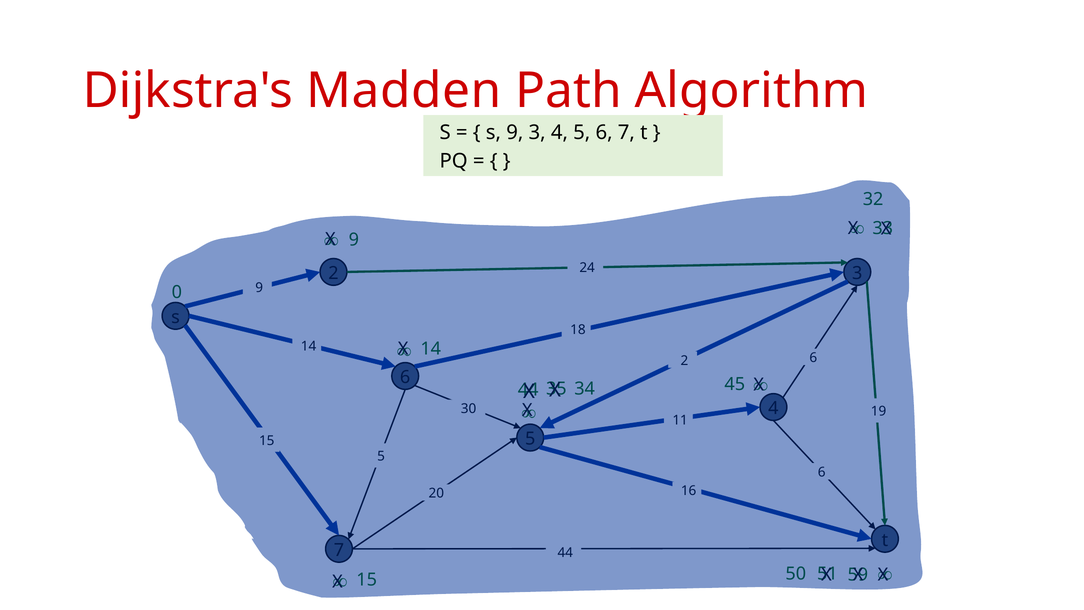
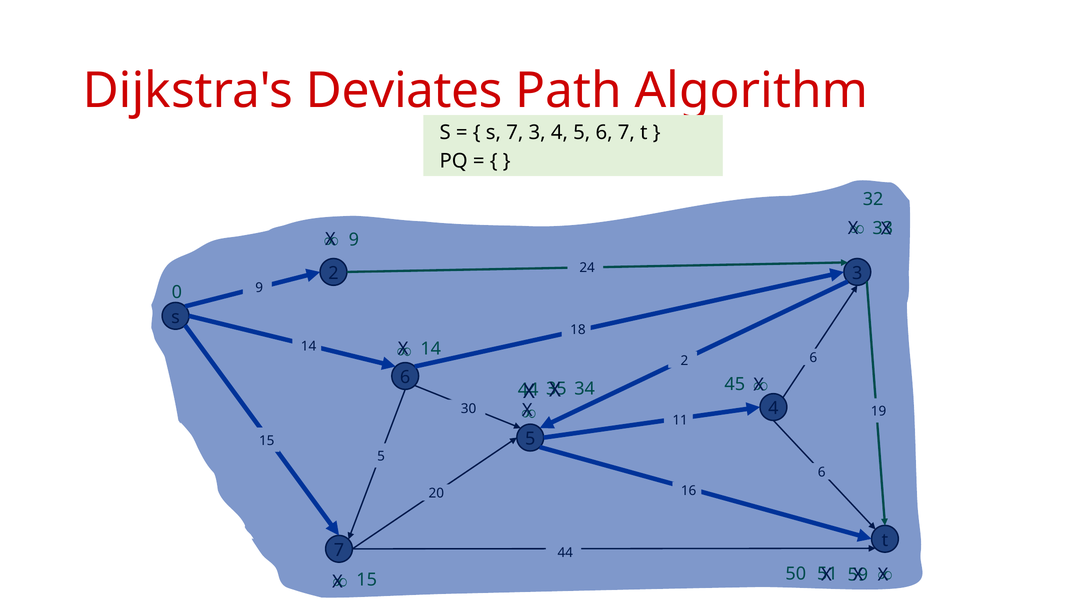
Madden: Madden -> Deviates
s 9: 9 -> 7
